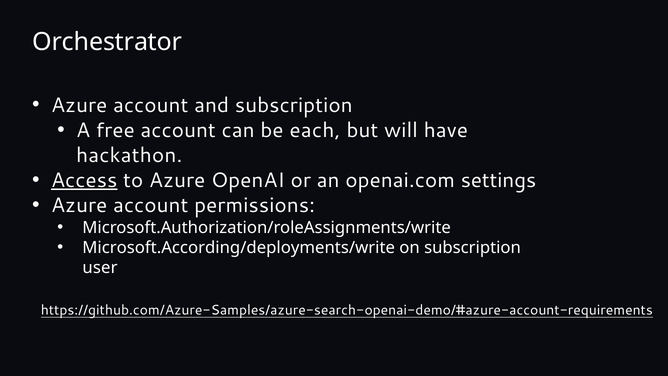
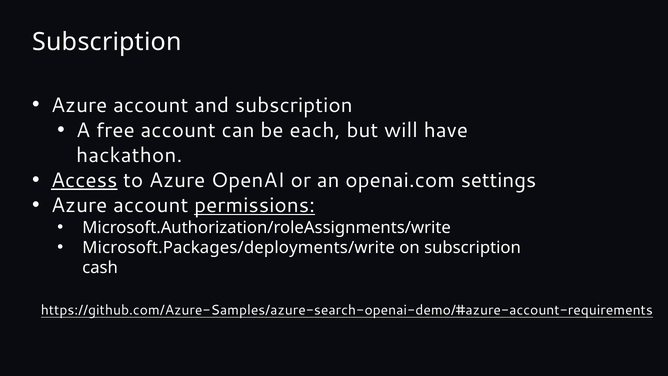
Orchestrator at (107, 42): Orchestrator -> Subscription
permissions underline: none -> present
Microsoft.According/deployments/write: Microsoft.According/deployments/write -> Microsoft.Packages/deployments/write
user: user -> cash
